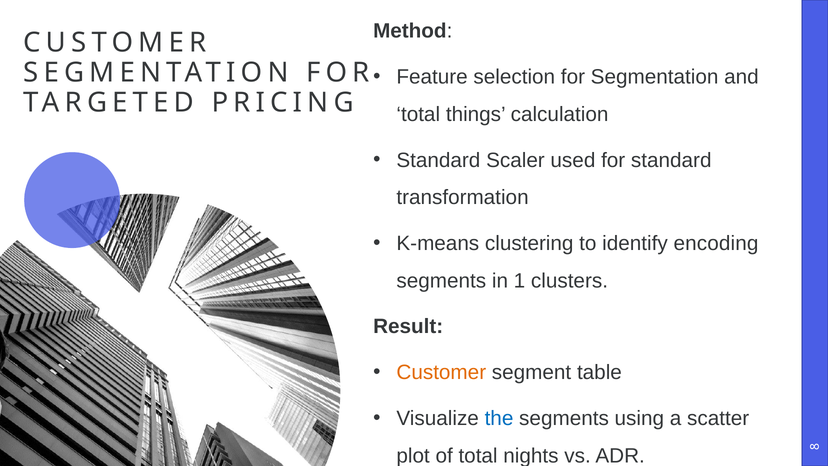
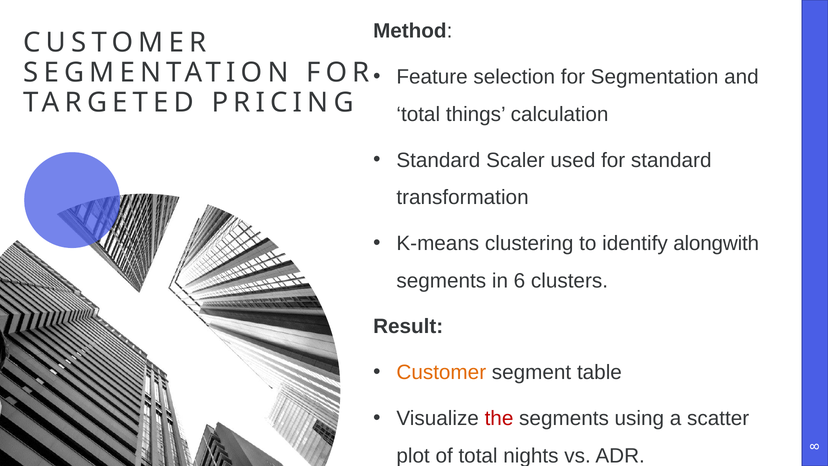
encoding: encoding -> alongwith
1: 1 -> 6
the colour: blue -> red
